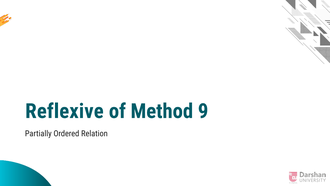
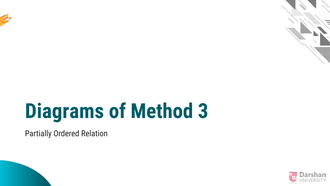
Reflexive: Reflexive -> Diagrams
9: 9 -> 3
